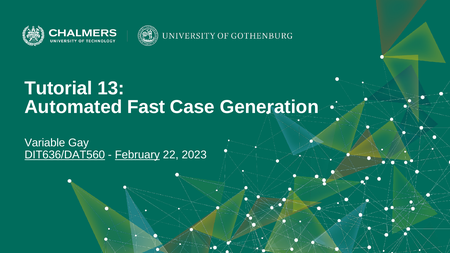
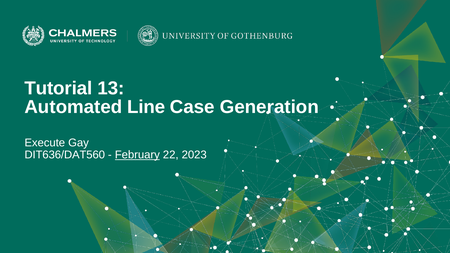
Fast: Fast -> Line
Variable: Variable -> Execute
DIT636/DAT560 underline: present -> none
